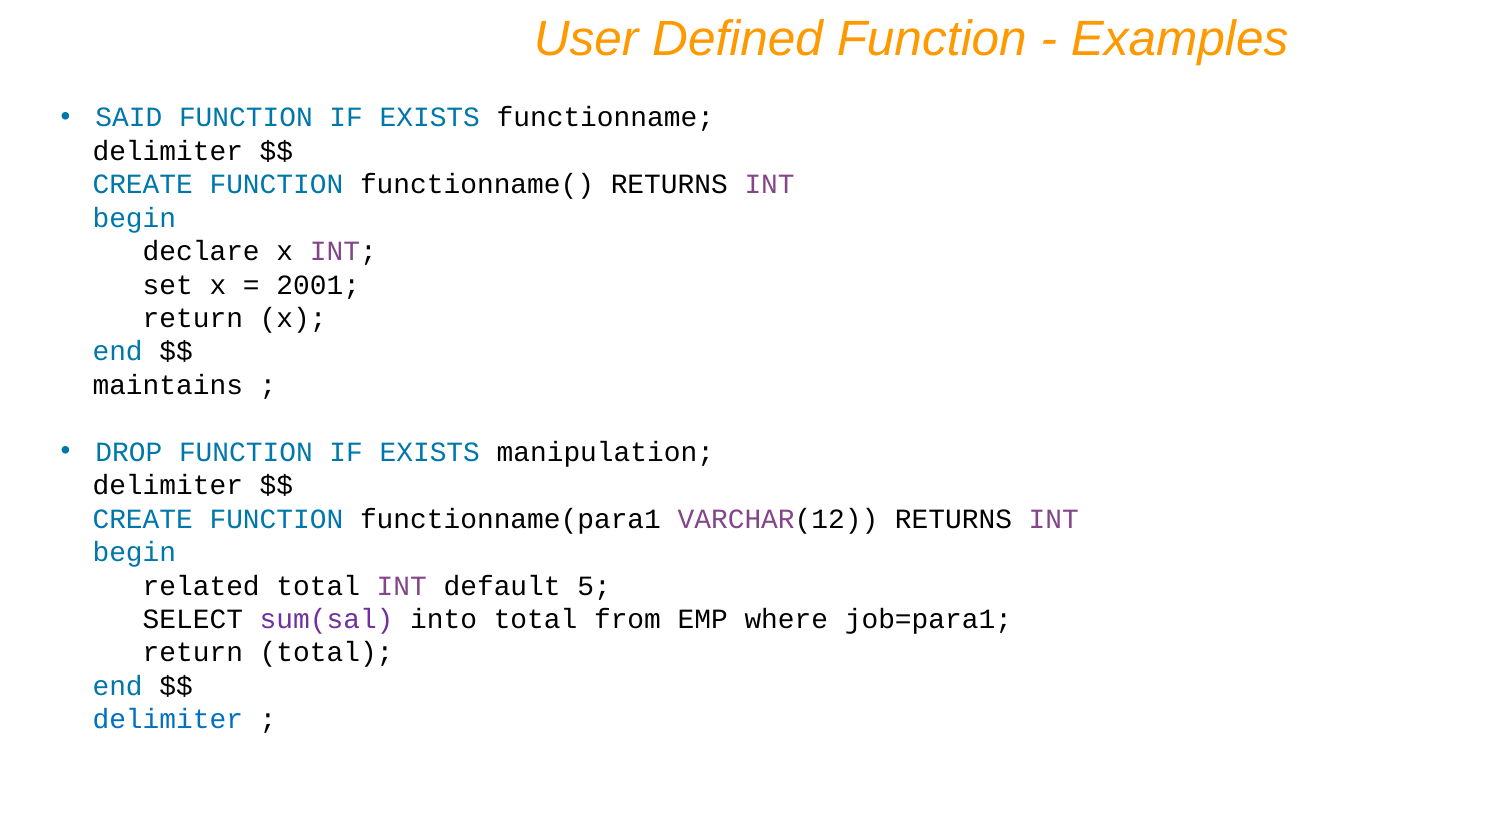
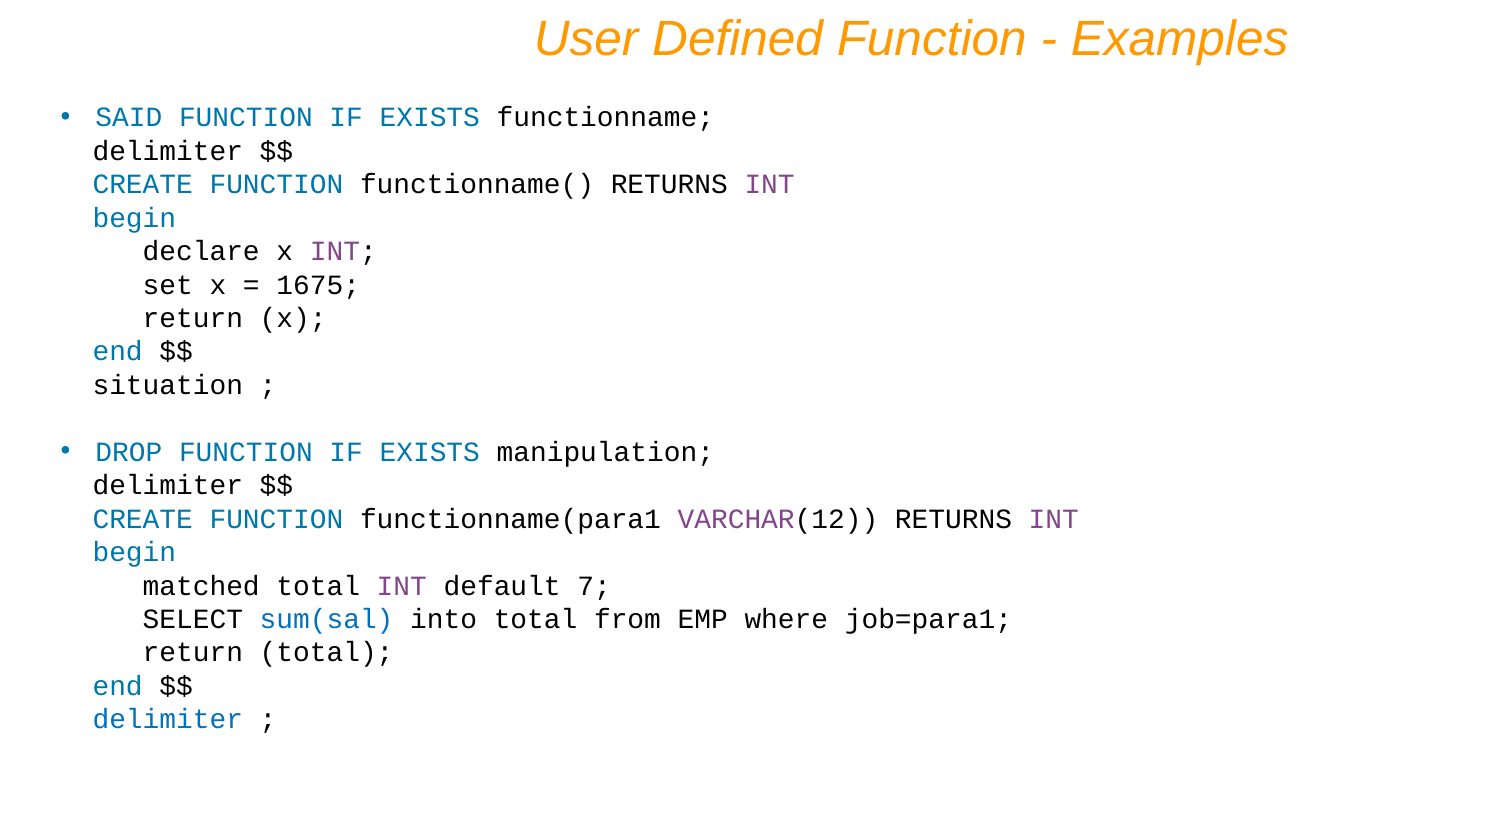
2001: 2001 -> 1675
maintains: maintains -> situation
related: related -> matched
5: 5 -> 7
sum(sal colour: purple -> blue
